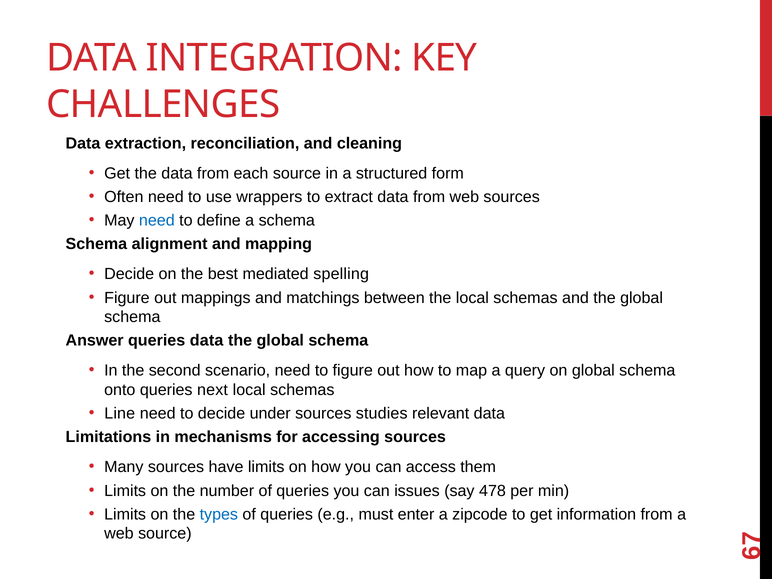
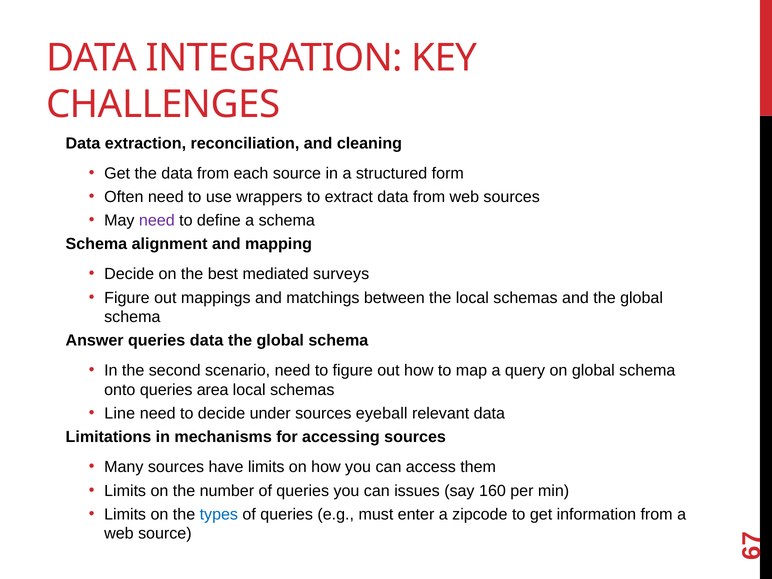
need at (157, 221) colour: blue -> purple
spelling: spelling -> surveys
next: next -> area
studies: studies -> eyeball
478: 478 -> 160
